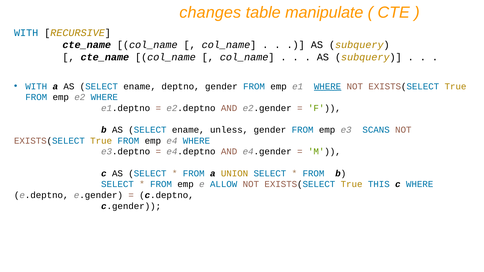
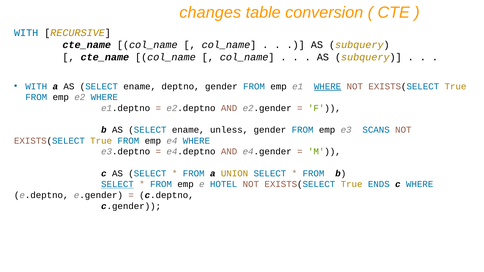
manipulate: manipulate -> conversion
SELECT at (117, 184) underline: none -> present
ALLOW: ALLOW -> HOTEL
THIS: THIS -> ENDS
